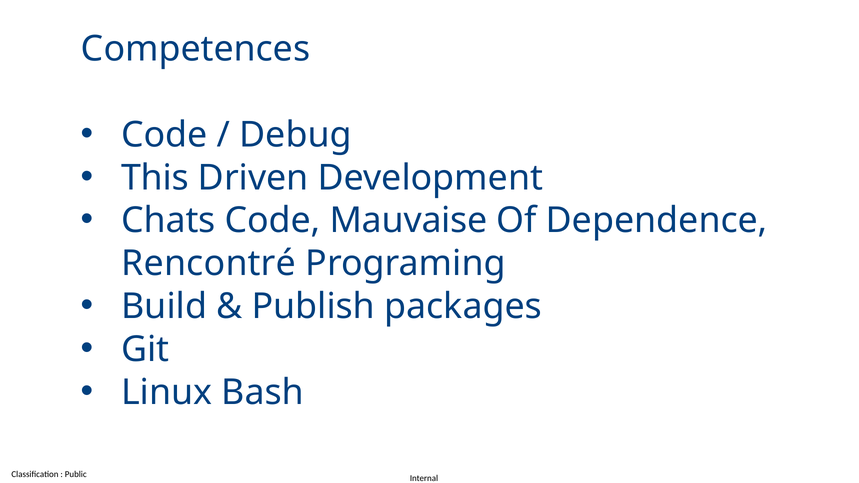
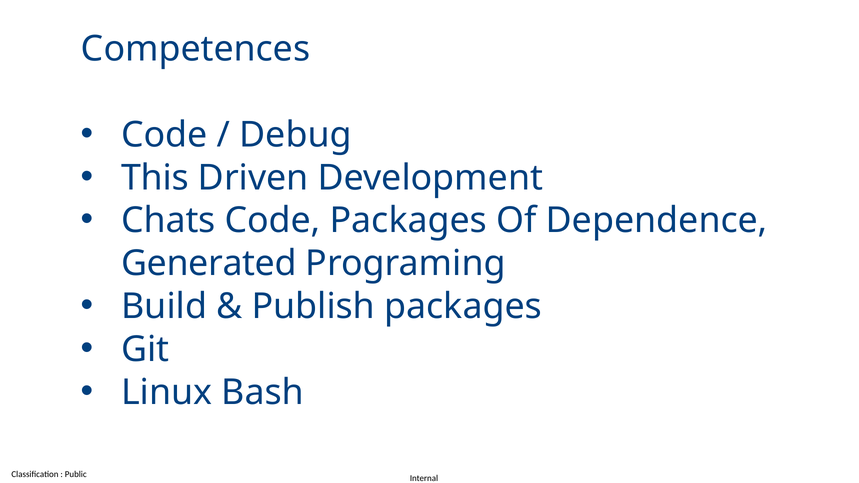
Code Mauvaise: Mauvaise -> Packages
Rencontré: Rencontré -> Generated
